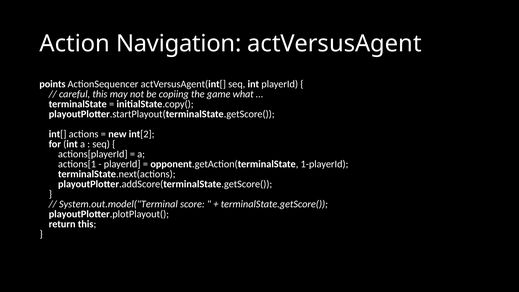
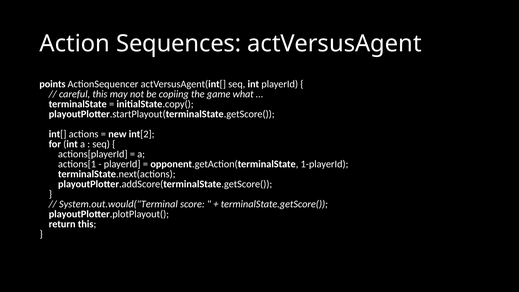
Navigation: Navigation -> Sequences
System.out.model("Terminal: System.out.model("Terminal -> System.out.would("Terminal
